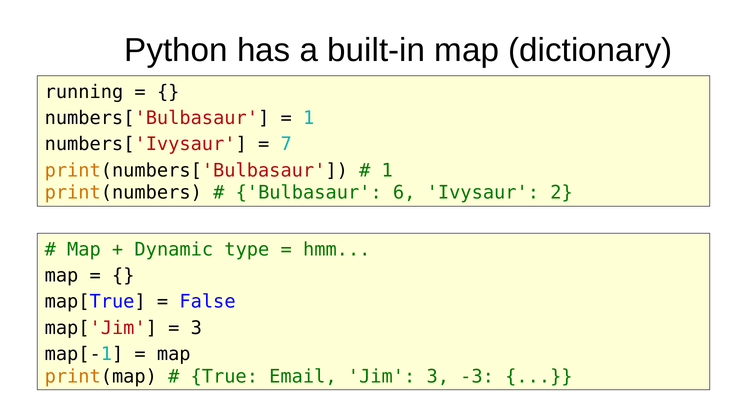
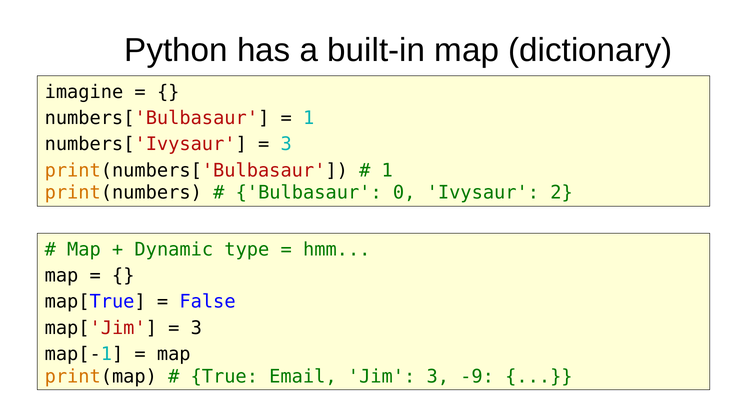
running: running -> imagine
7 at (286, 144): 7 -> 3
6: 6 -> 0
-3: -3 -> -9
